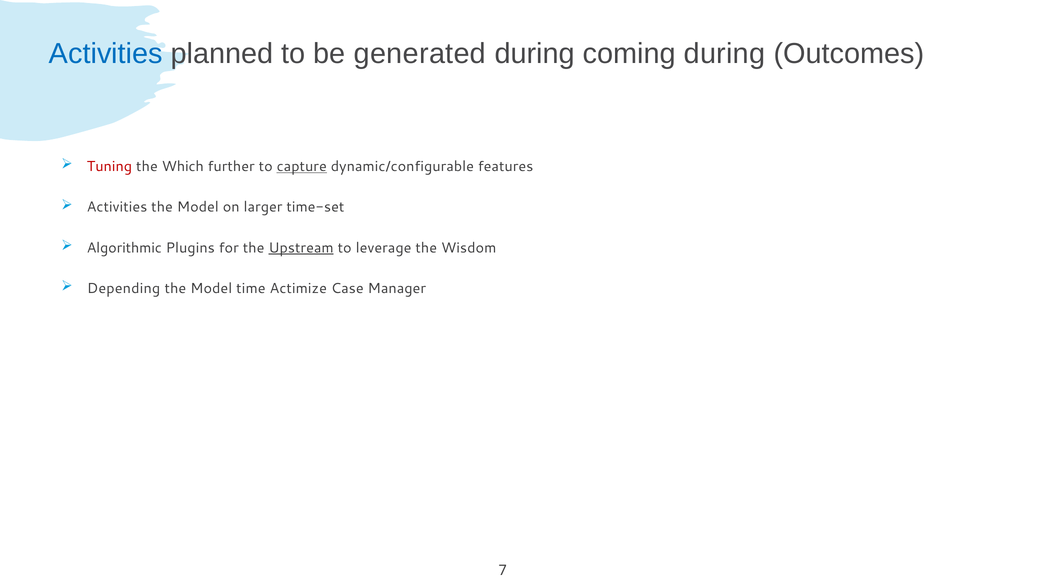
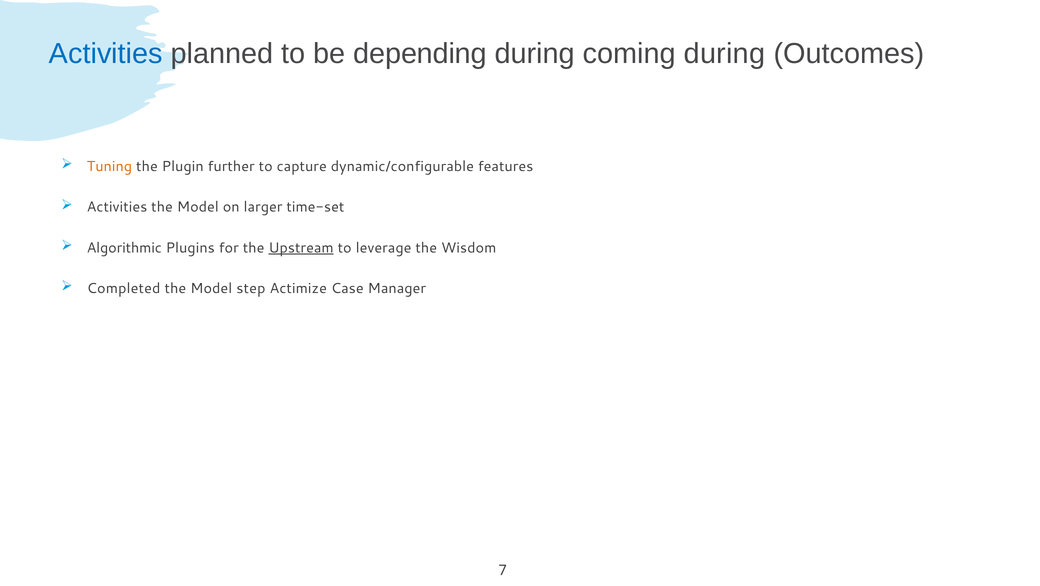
generated: generated -> depending
Tuning colour: red -> orange
Which: Which -> Plugin
capture underline: present -> none
Depending: Depending -> Completed
time: time -> step
